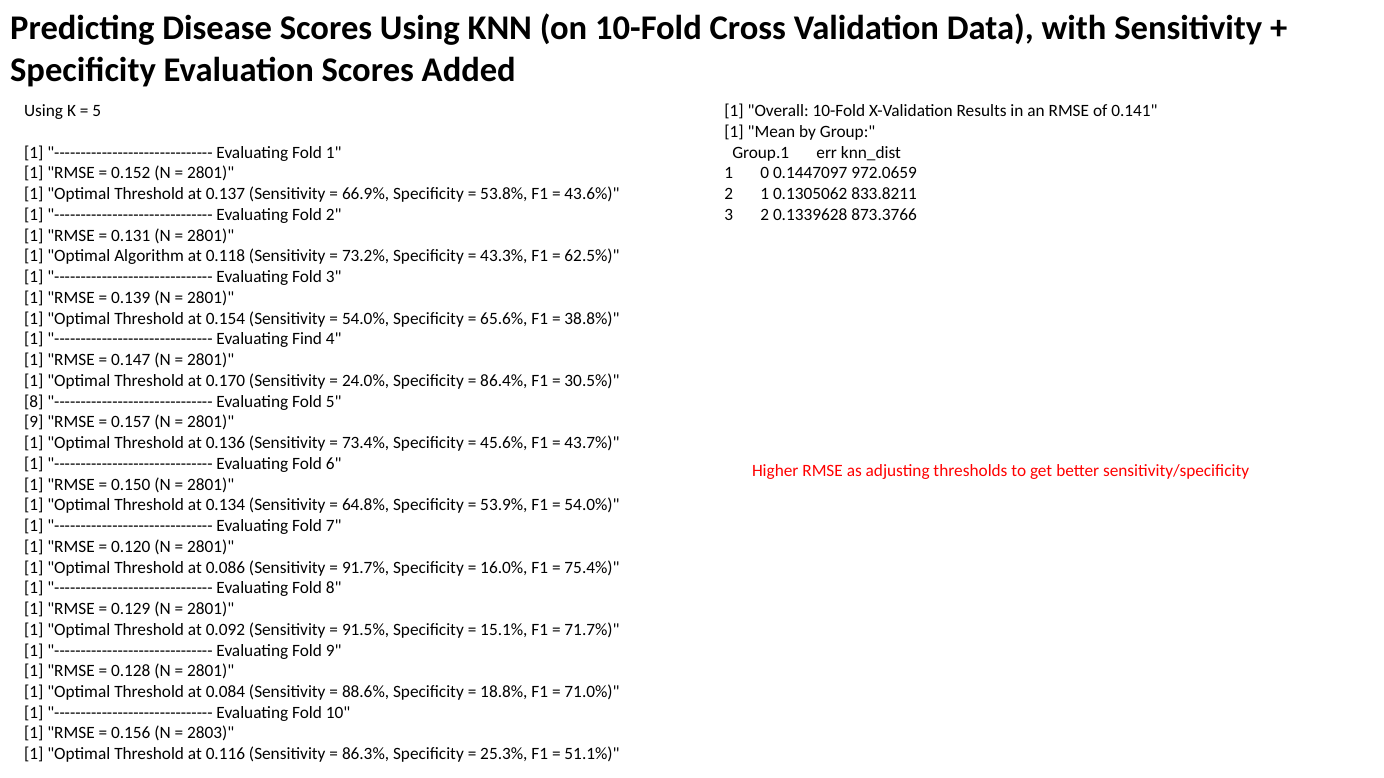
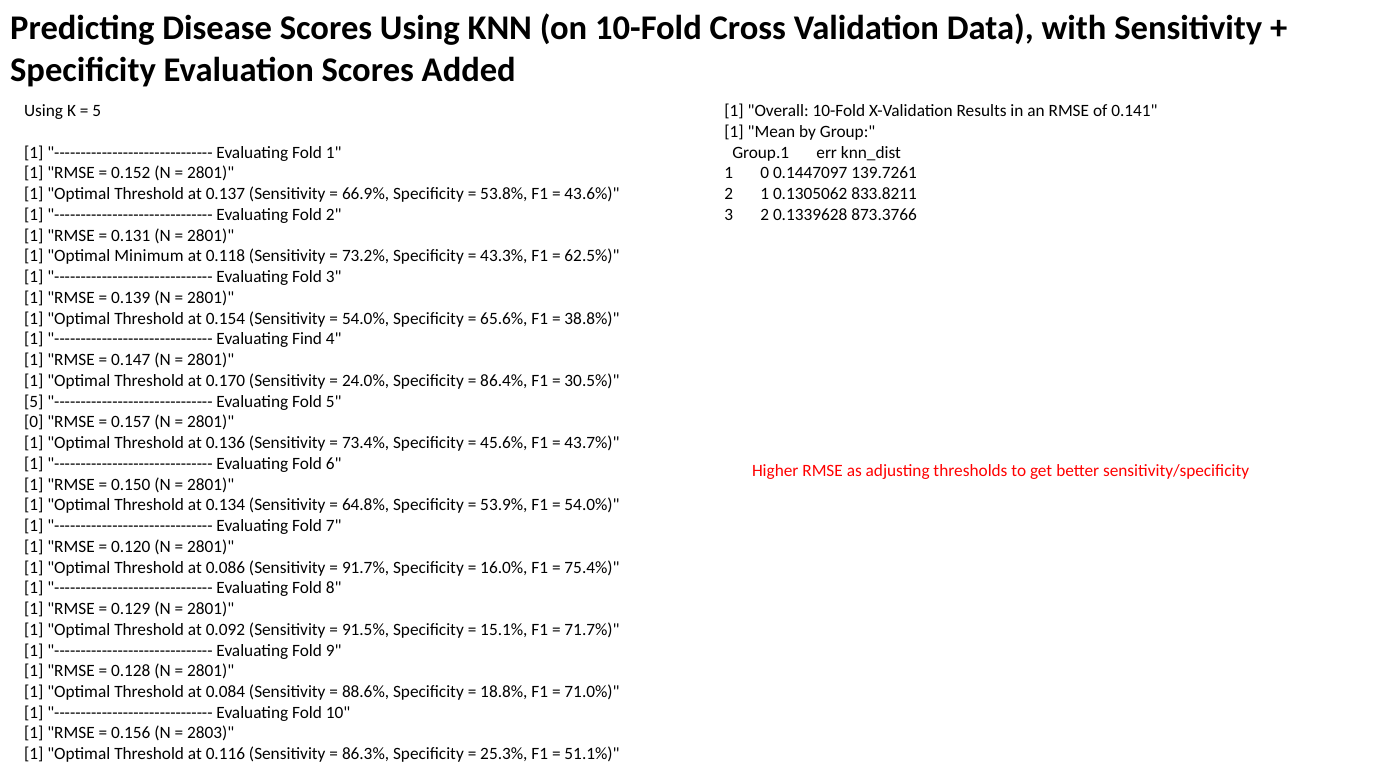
972.0659: 972.0659 -> 139.7261
Algorithm: Algorithm -> Minimum
8 at (34, 402): 8 -> 5
9 at (34, 422): 9 -> 0
